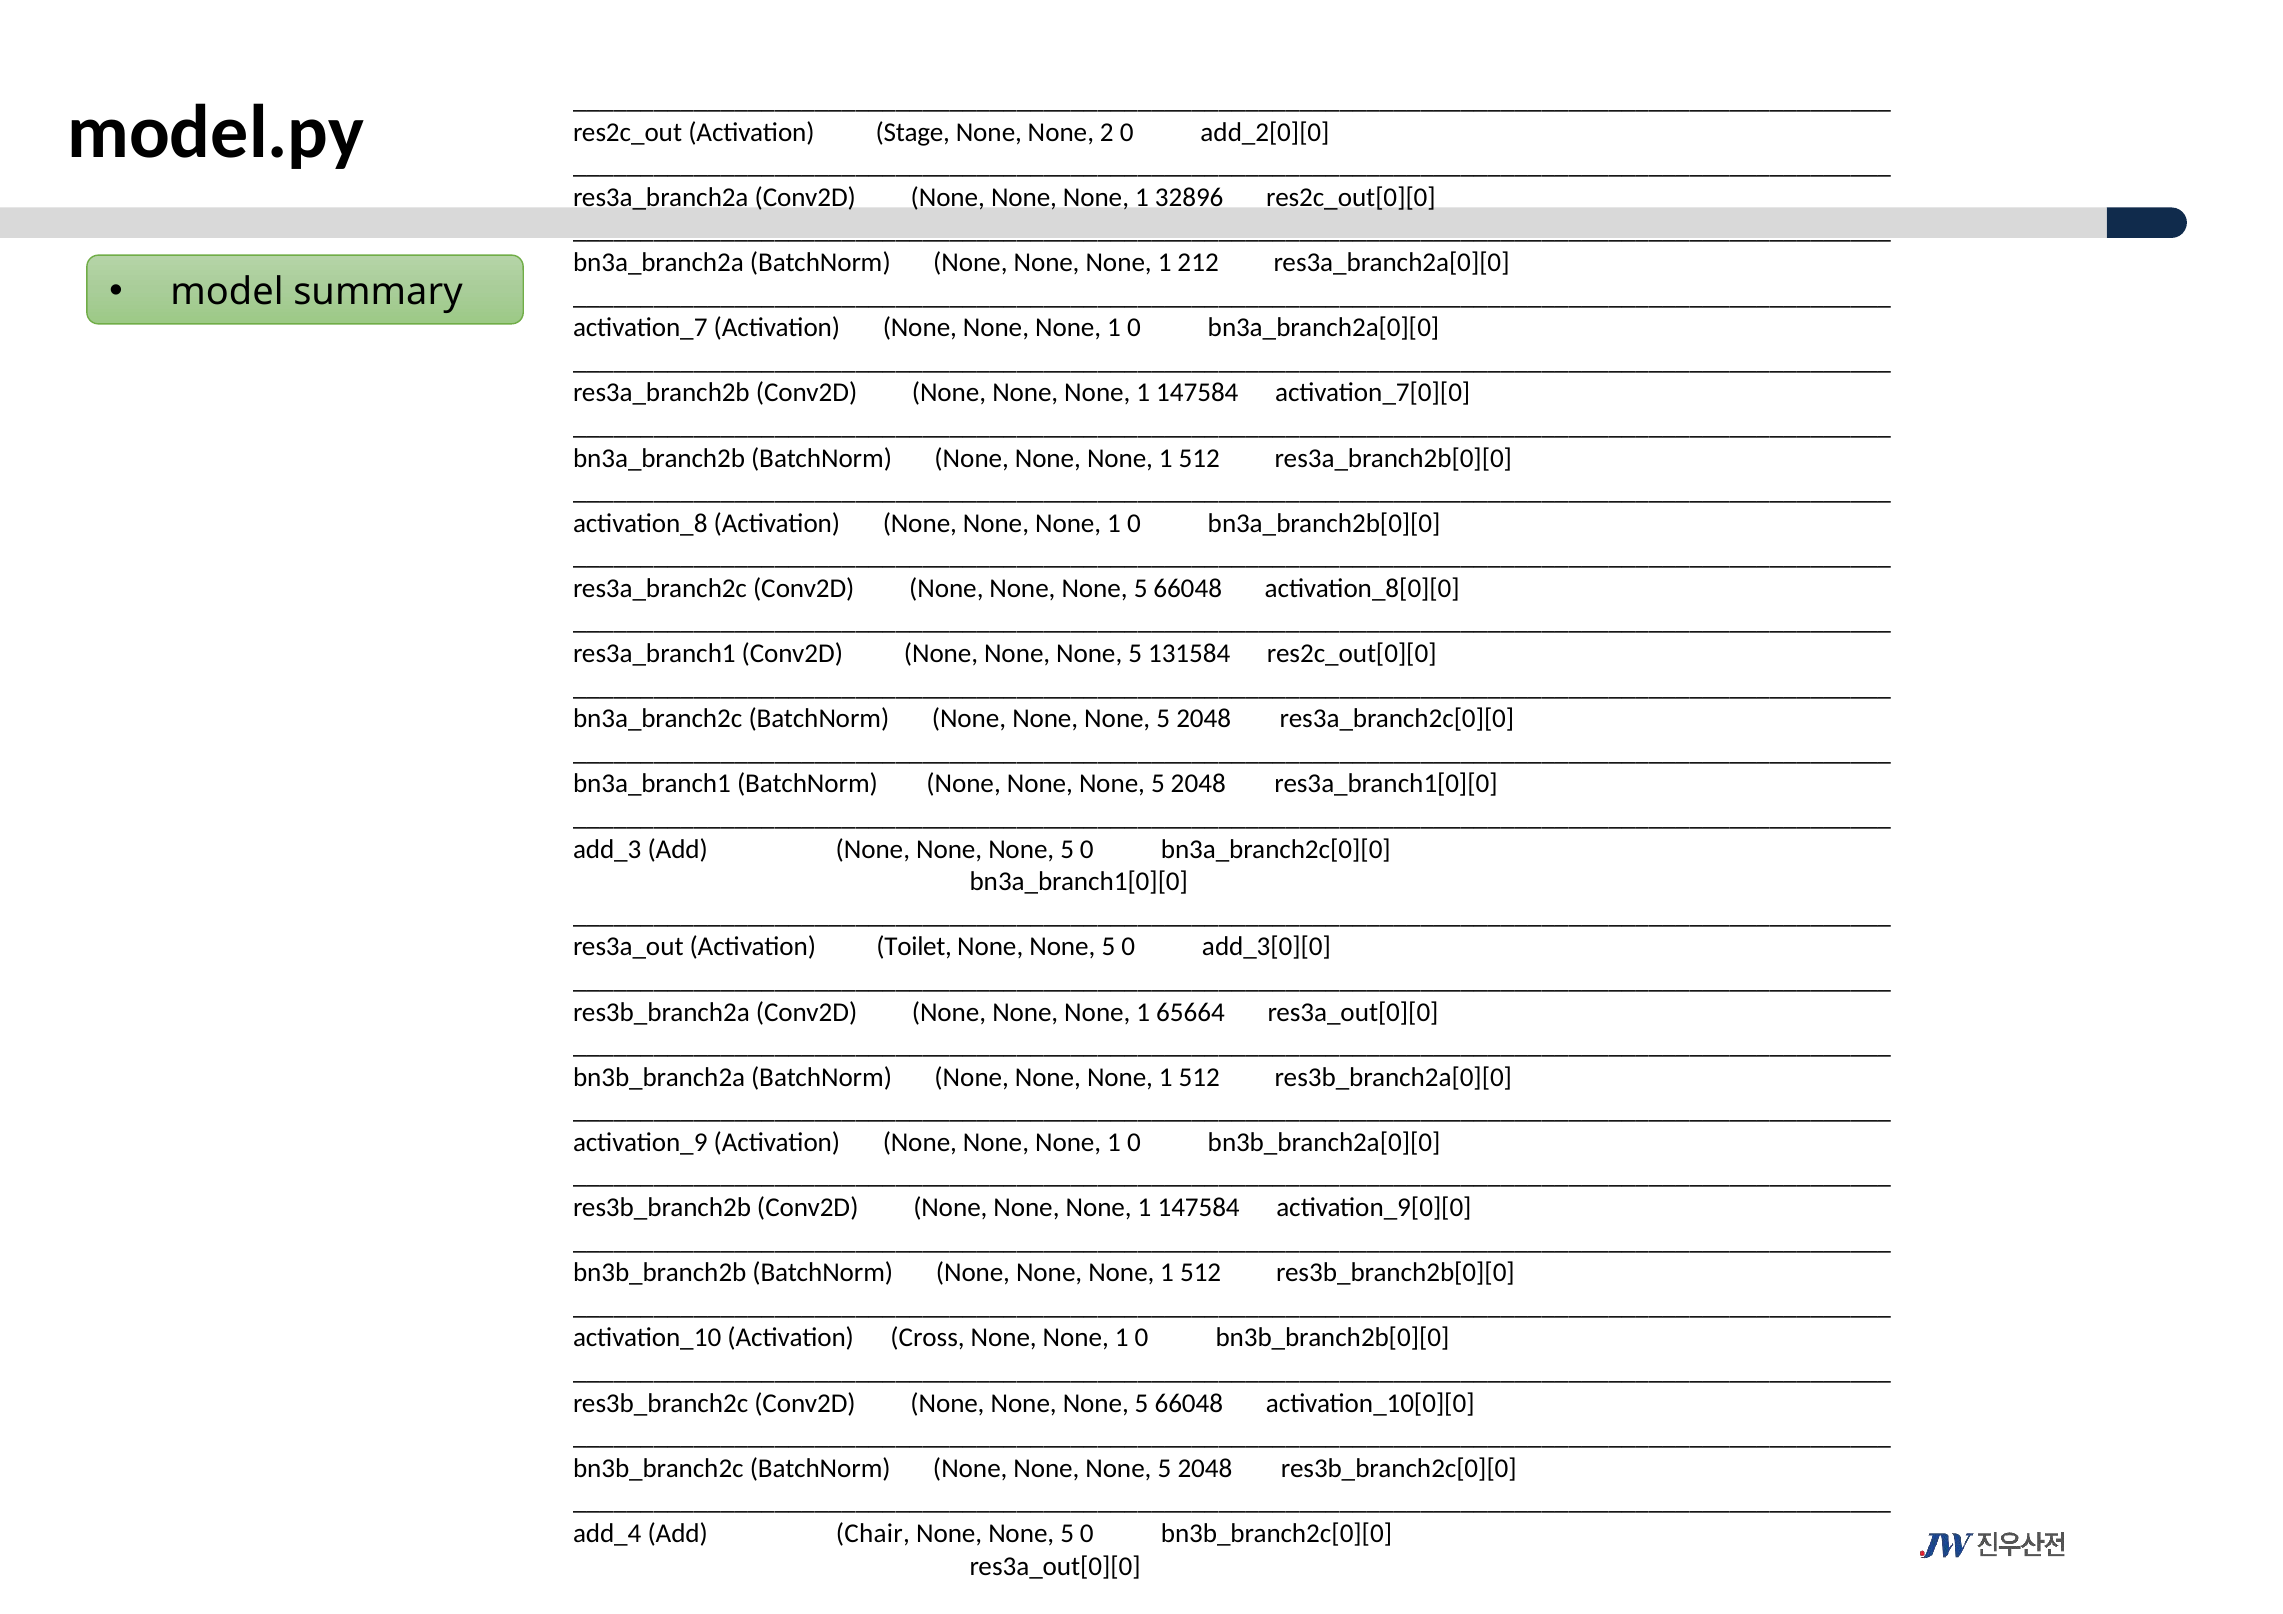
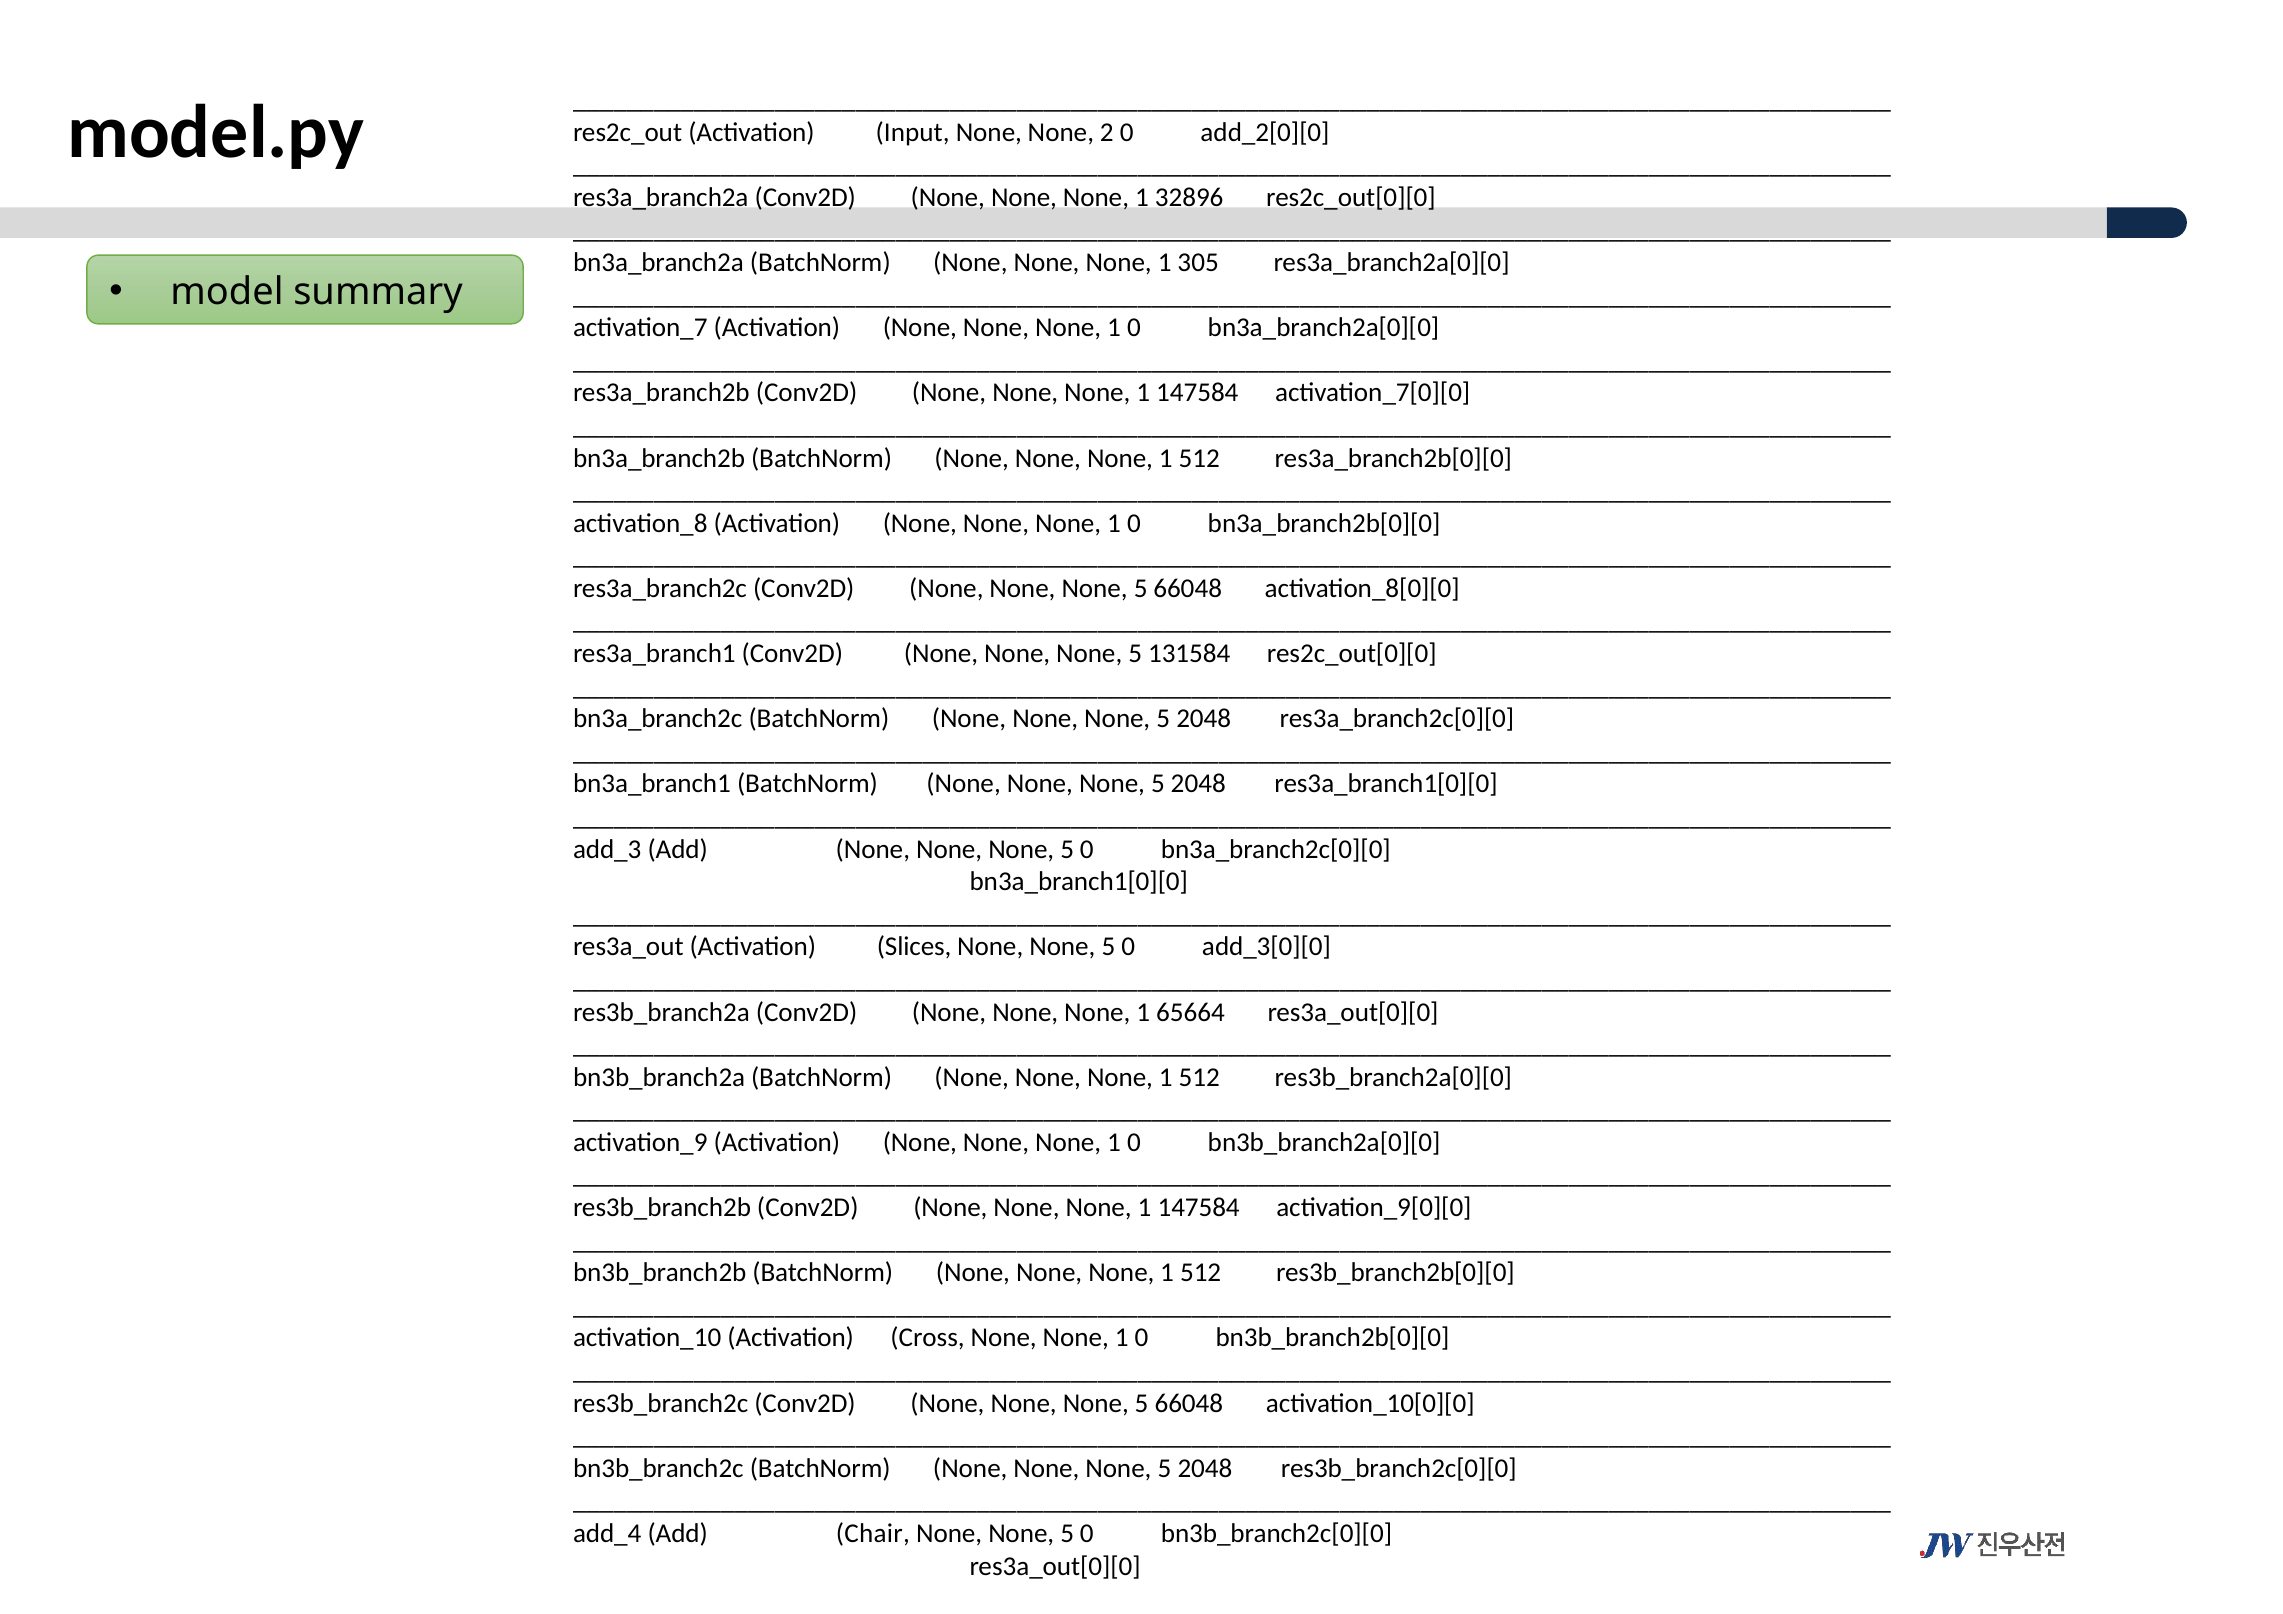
Stage: Stage -> Input
212: 212 -> 305
Toilet: Toilet -> Slices
